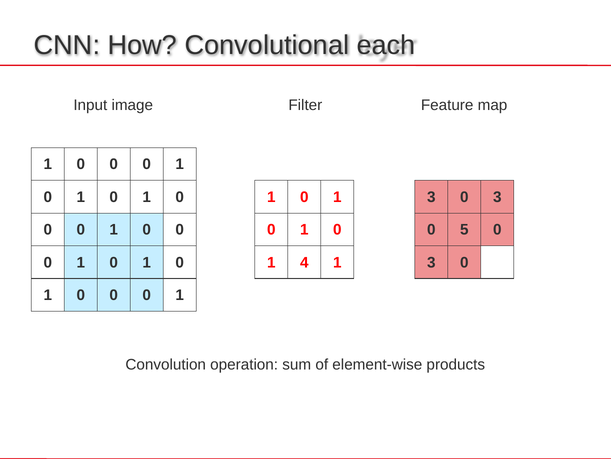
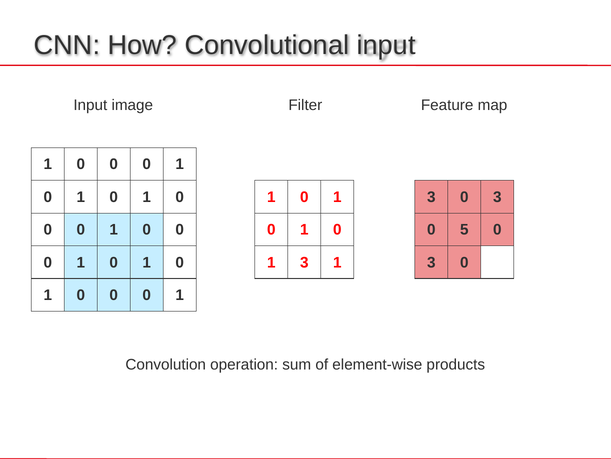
Convolutional each: each -> input
4 at (304, 262): 4 -> 3
